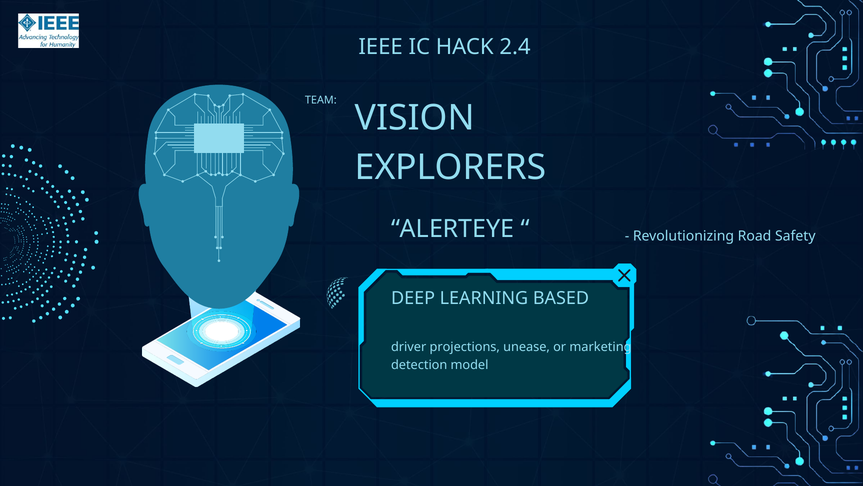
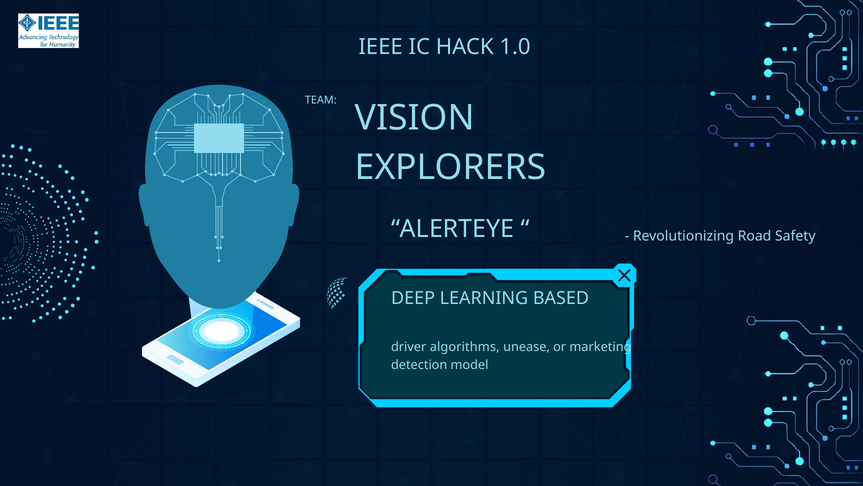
2.4: 2.4 -> 1.0
projections: projections -> algorithms
